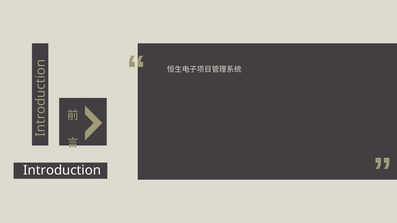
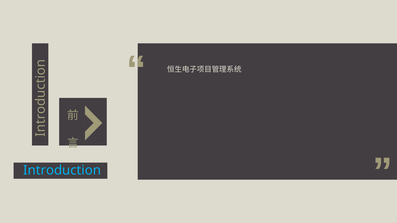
Introduction colour: white -> light blue
